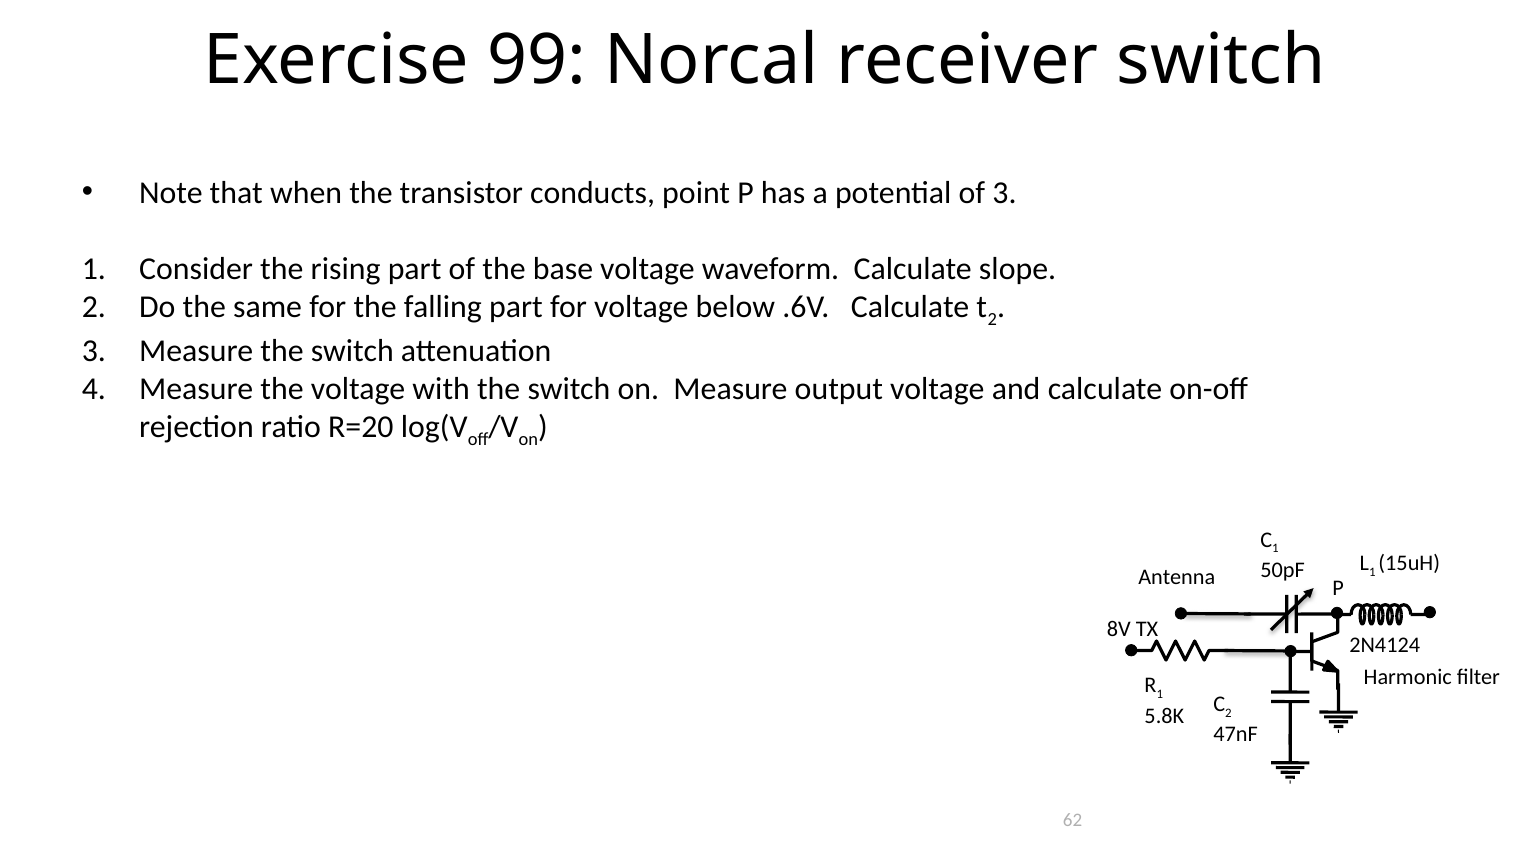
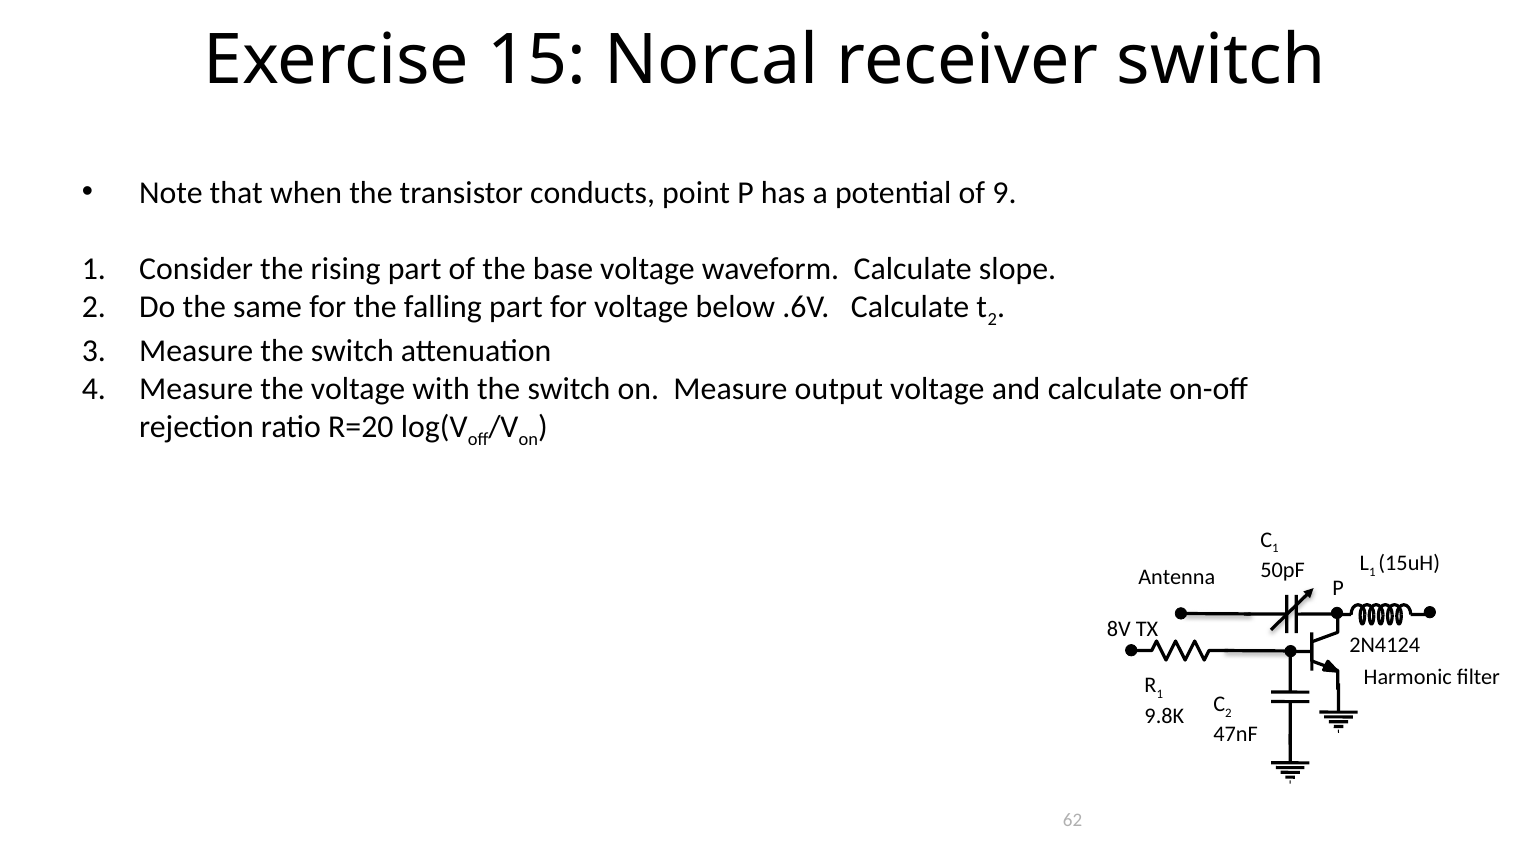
99: 99 -> 15
of 3: 3 -> 9
5.8K: 5.8K -> 9.8K
